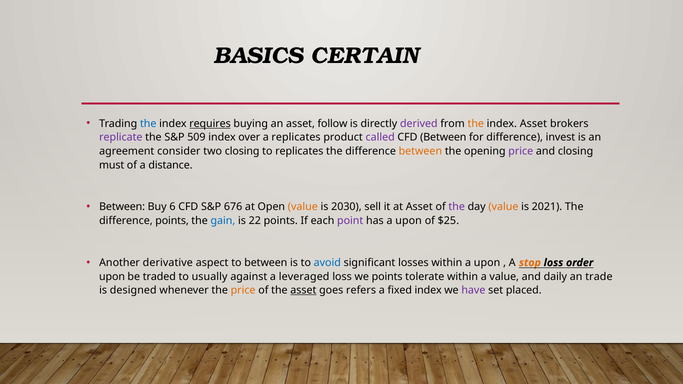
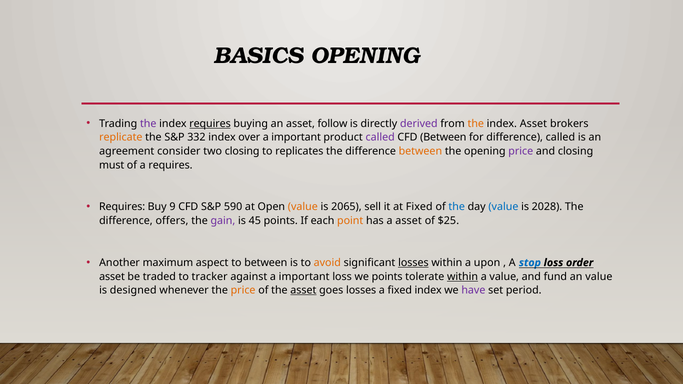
BASICS CERTAIN: CERTAIN -> OPENING
the at (148, 124) colour: blue -> purple
replicate colour: purple -> orange
509: 509 -> 332
replicates at (296, 137): replicates -> important
difference invest: invest -> called
a distance: distance -> requires
Between at (122, 207): Between -> Requires
6: 6 -> 9
676: 676 -> 590
2030: 2030 -> 2065
at Asset: Asset -> Fixed
the at (457, 207) colour: purple -> blue
value at (503, 207) colour: orange -> blue
2021: 2021 -> 2028
difference points: points -> offers
gain colour: blue -> purple
22: 22 -> 45
point colour: purple -> orange
has a upon: upon -> asset
derivative: derivative -> maximum
avoid colour: blue -> orange
losses at (413, 263) underline: none -> present
stop colour: orange -> blue
upon at (112, 277): upon -> asset
usually: usually -> tracker
against a leveraged: leveraged -> important
within at (463, 277) underline: none -> present
daily: daily -> fund
an trade: trade -> value
goes refers: refers -> losses
placed: placed -> period
